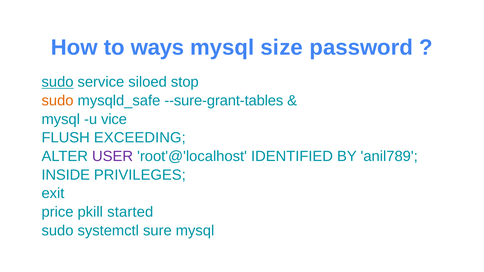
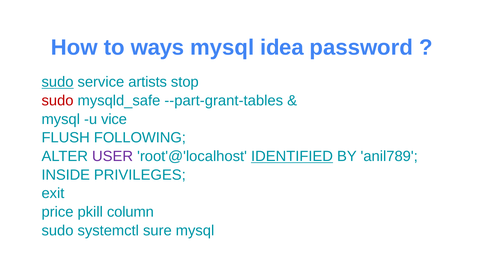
size: size -> idea
siloed: siloed -> artists
sudo at (58, 101) colour: orange -> red
--sure-grant-tables: --sure-grant-tables -> --part-grant-tables
EXCEEDING: EXCEEDING -> FOLLOWING
IDENTIFIED underline: none -> present
started: started -> column
